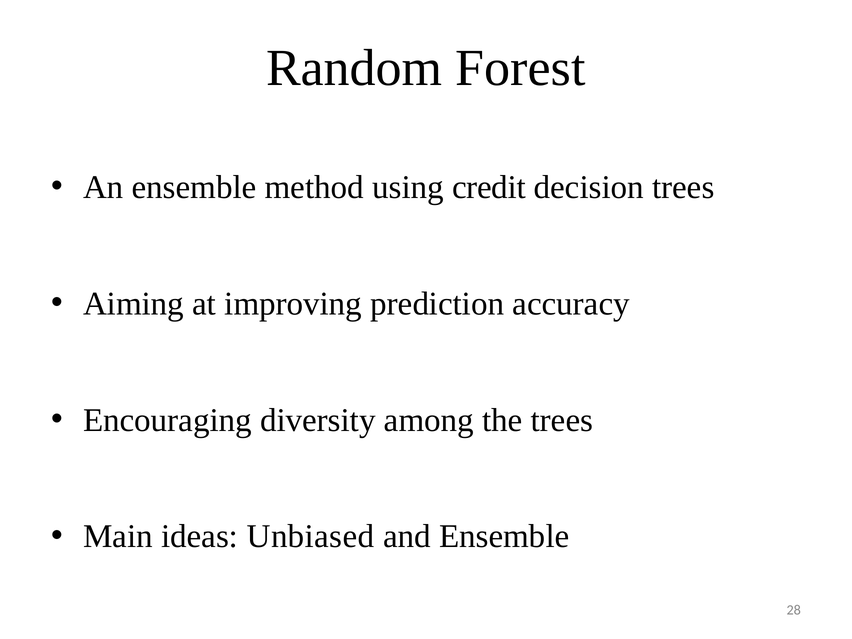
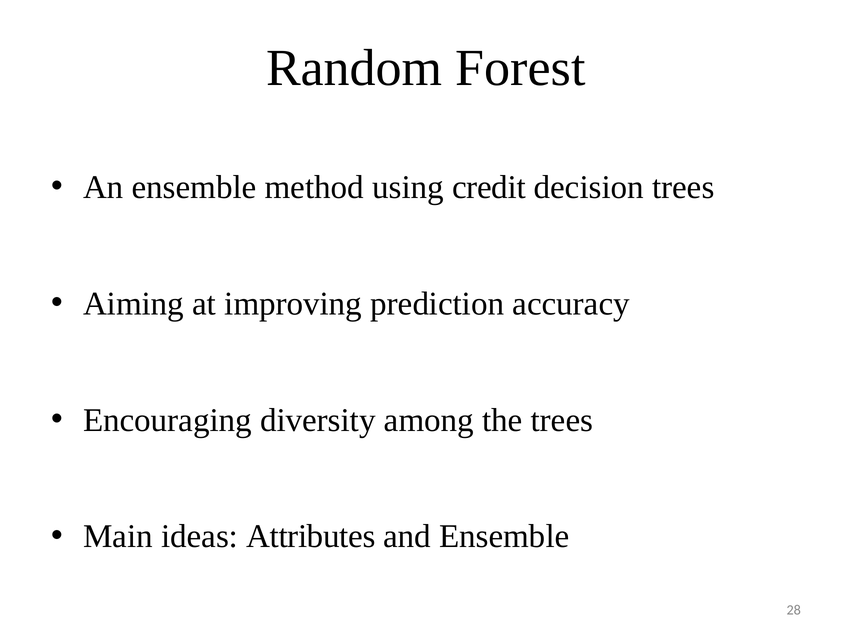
Unbiased: Unbiased -> Attributes
